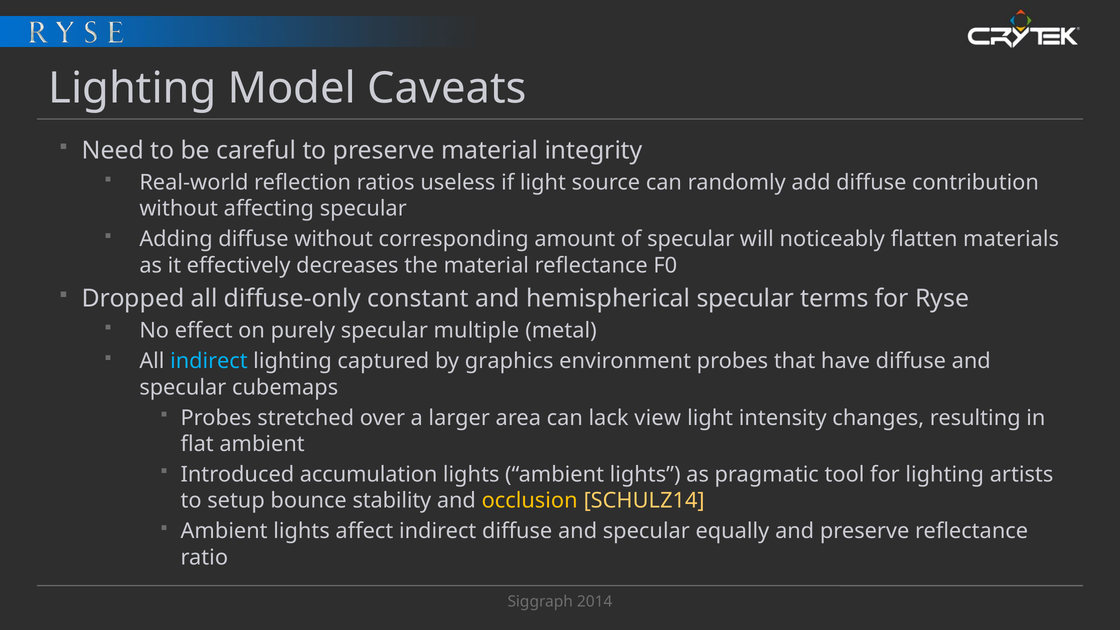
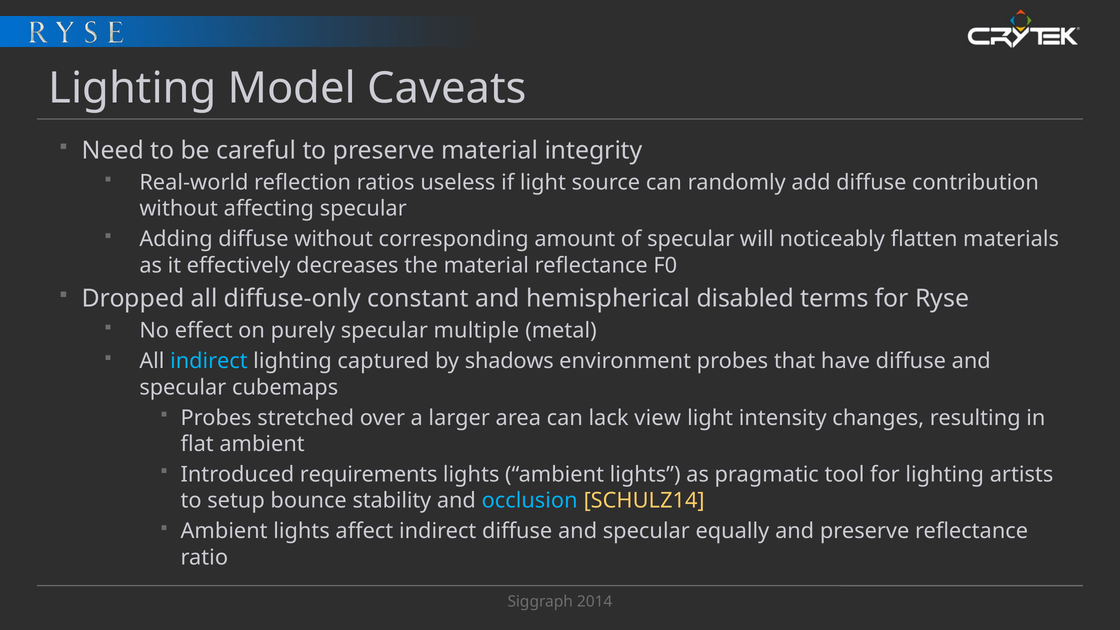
hemispherical specular: specular -> disabled
graphics: graphics -> shadows
accumulation: accumulation -> requirements
occlusion colour: yellow -> light blue
